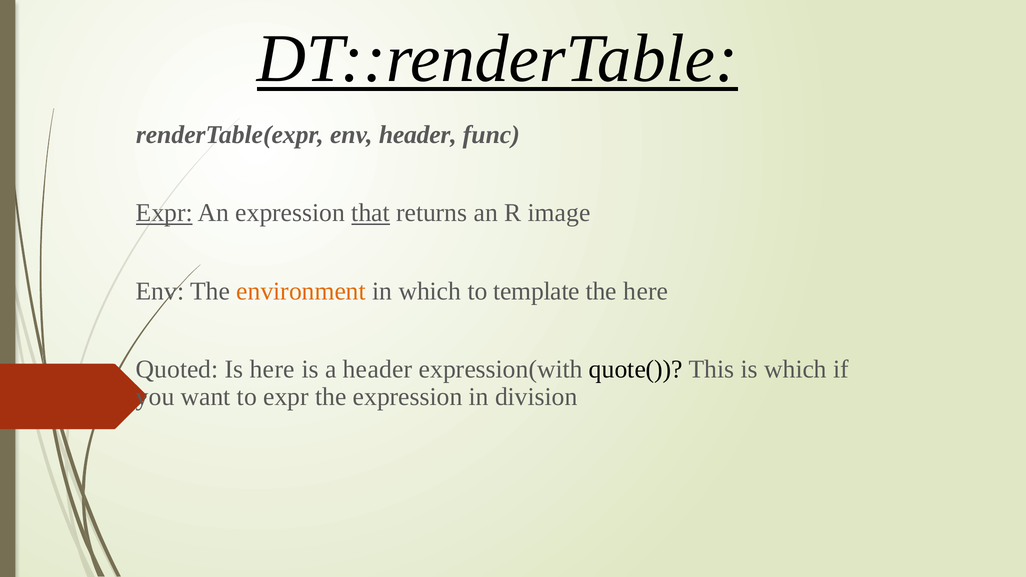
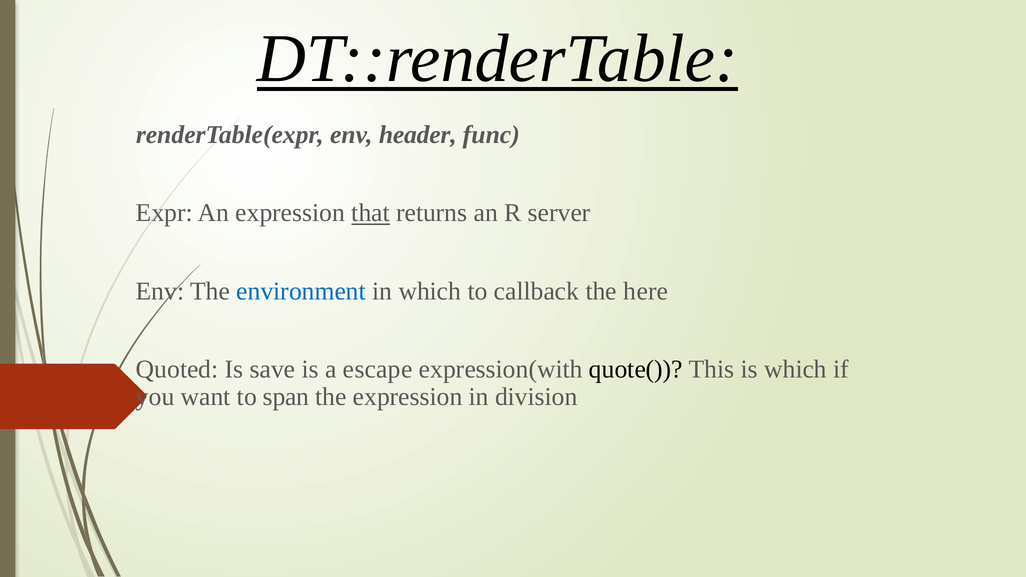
Expr at (164, 213) underline: present -> none
image: image -> server
environment colour: orange -> blue
template: template -> callback
Is here: here -> save
a header: header -> escape
to expr: expr -> span
